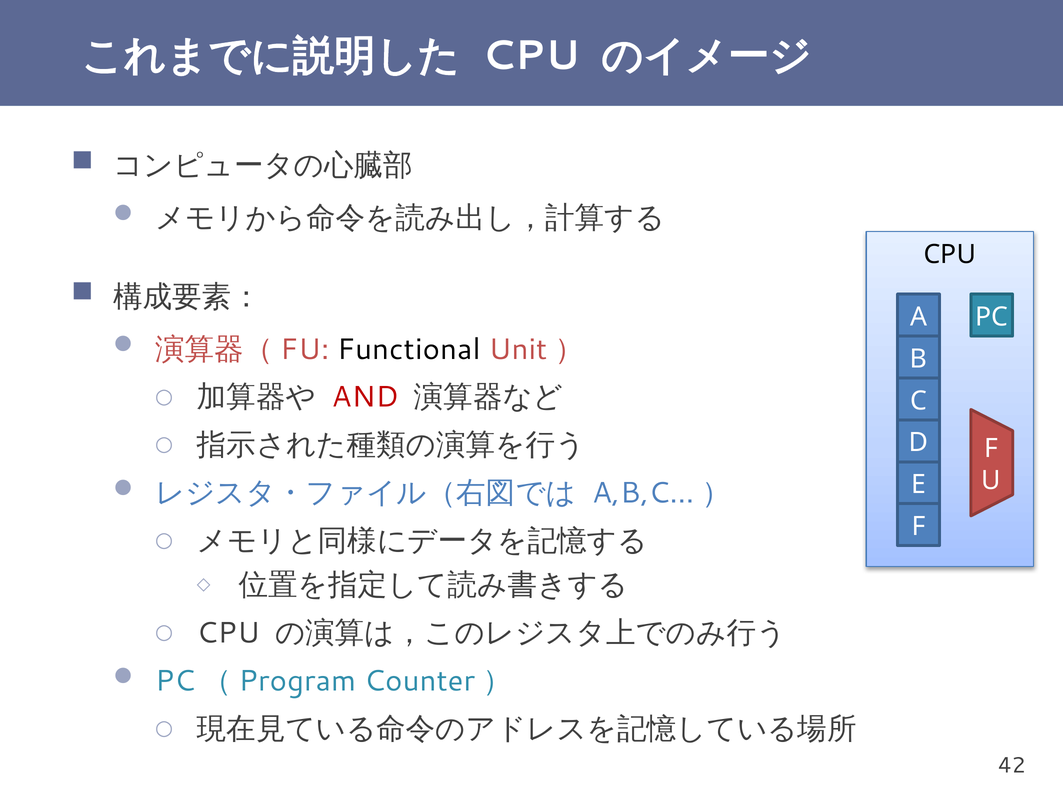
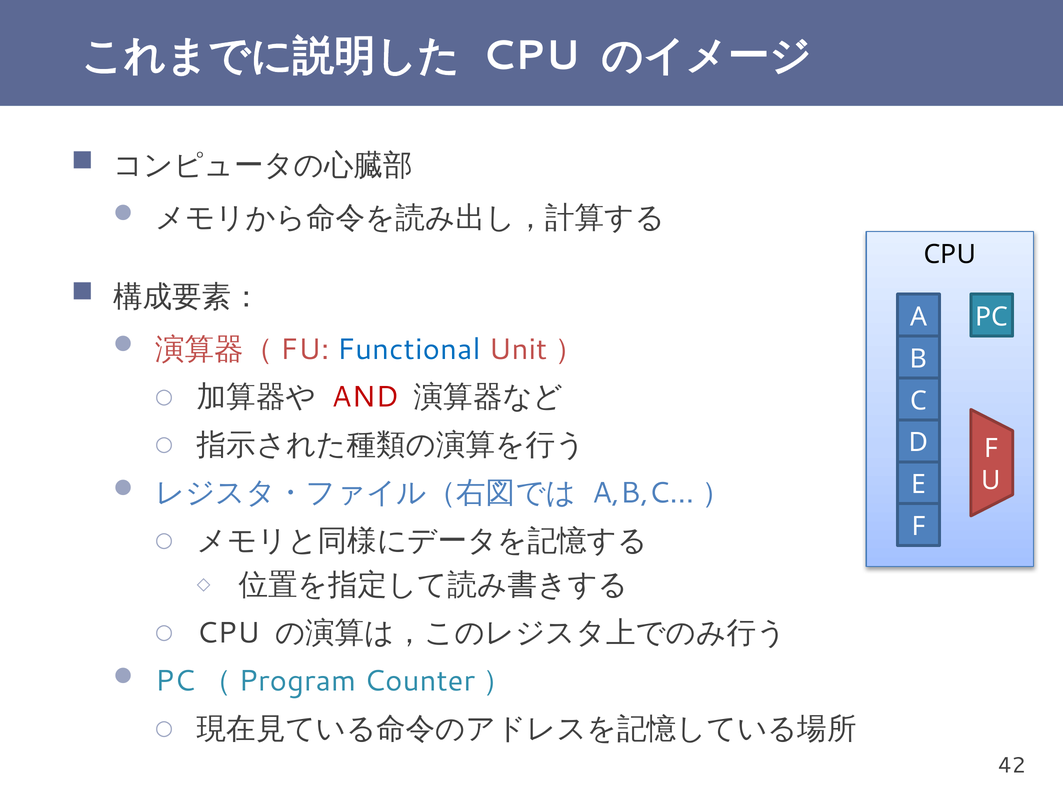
Functional colour: black -> blue
